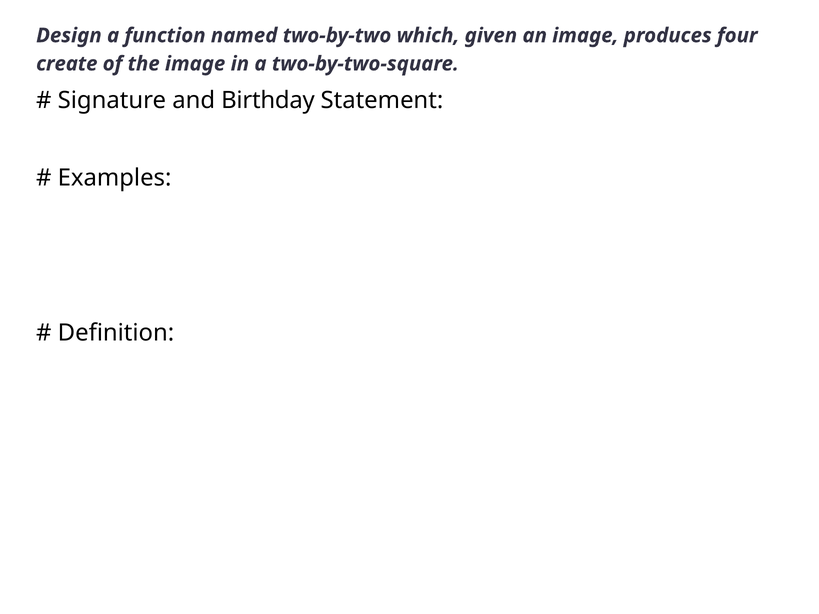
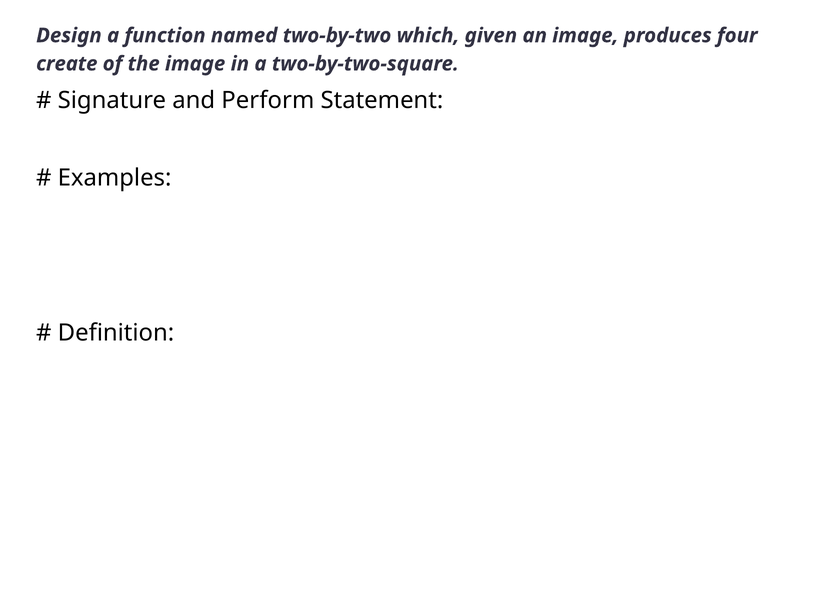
Birthday: Birthday -> Perform
